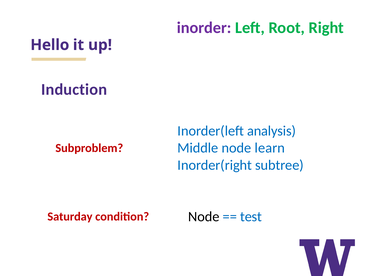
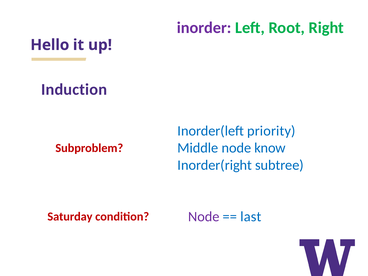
analysis: analysis -> priority
learn: learn -> know
Node at (204, 217) colour: black -> purple
test: test -> last
